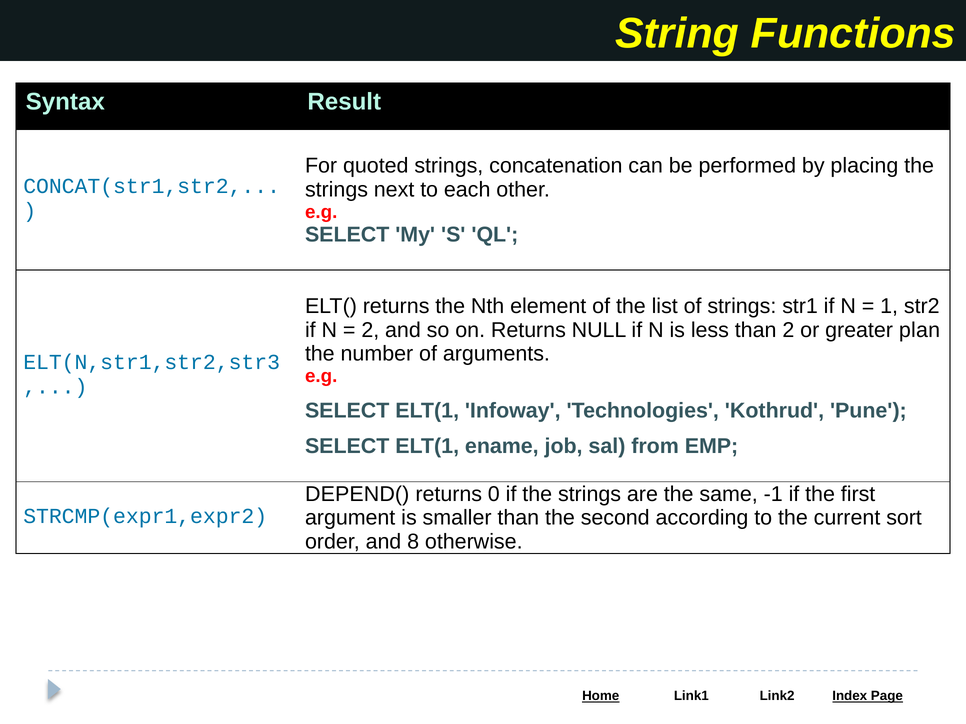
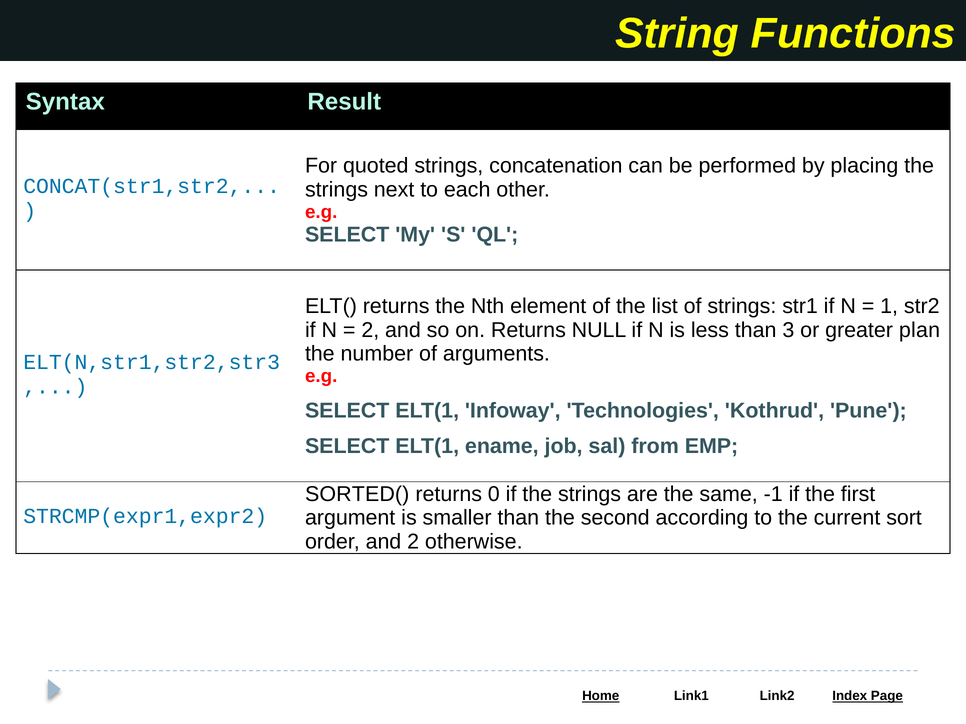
than 2: 2 -> 3
DEPEND(: DEPEND( -> SORTED(
and 8: 8 -> 2
